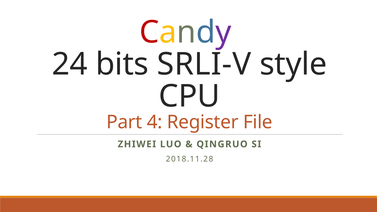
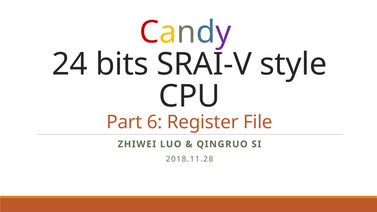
SRLI-V: SRLI-V -> SRAI-V
4: 4 -> 6
